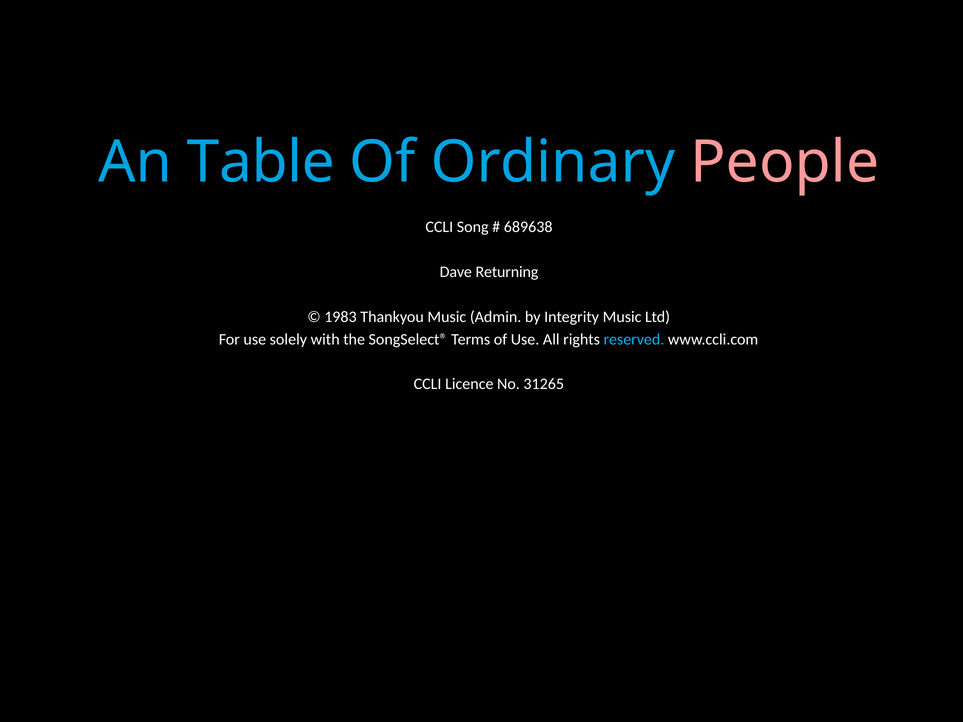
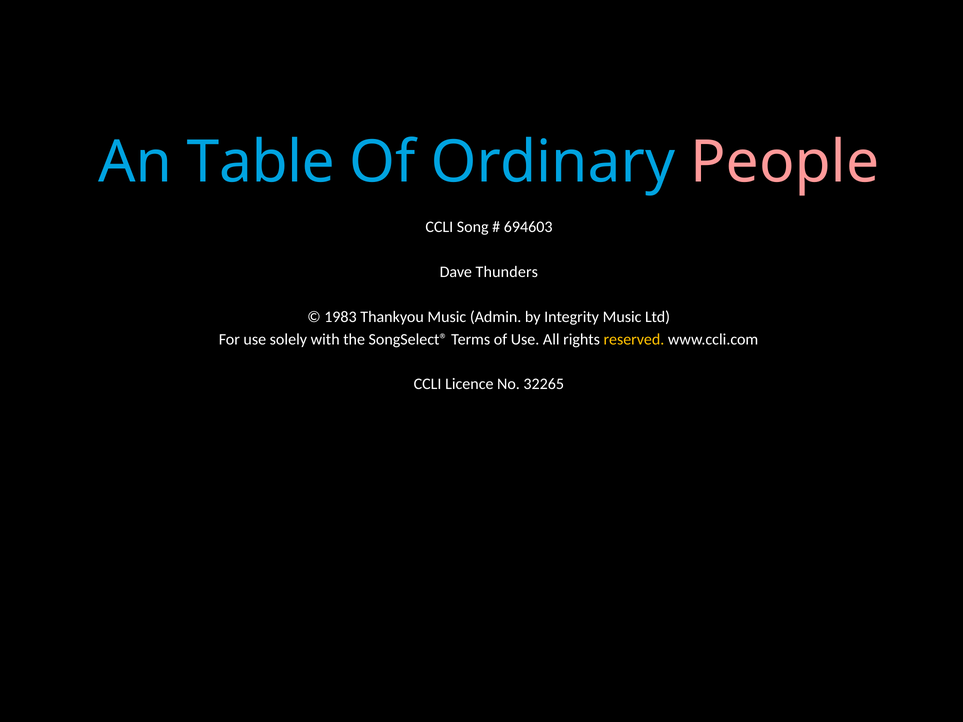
689638: 689638 -> 694603
Returning: Returning -> Thunders
reserved colour: light blue -> yellow
31265: 31265 -> 32265
